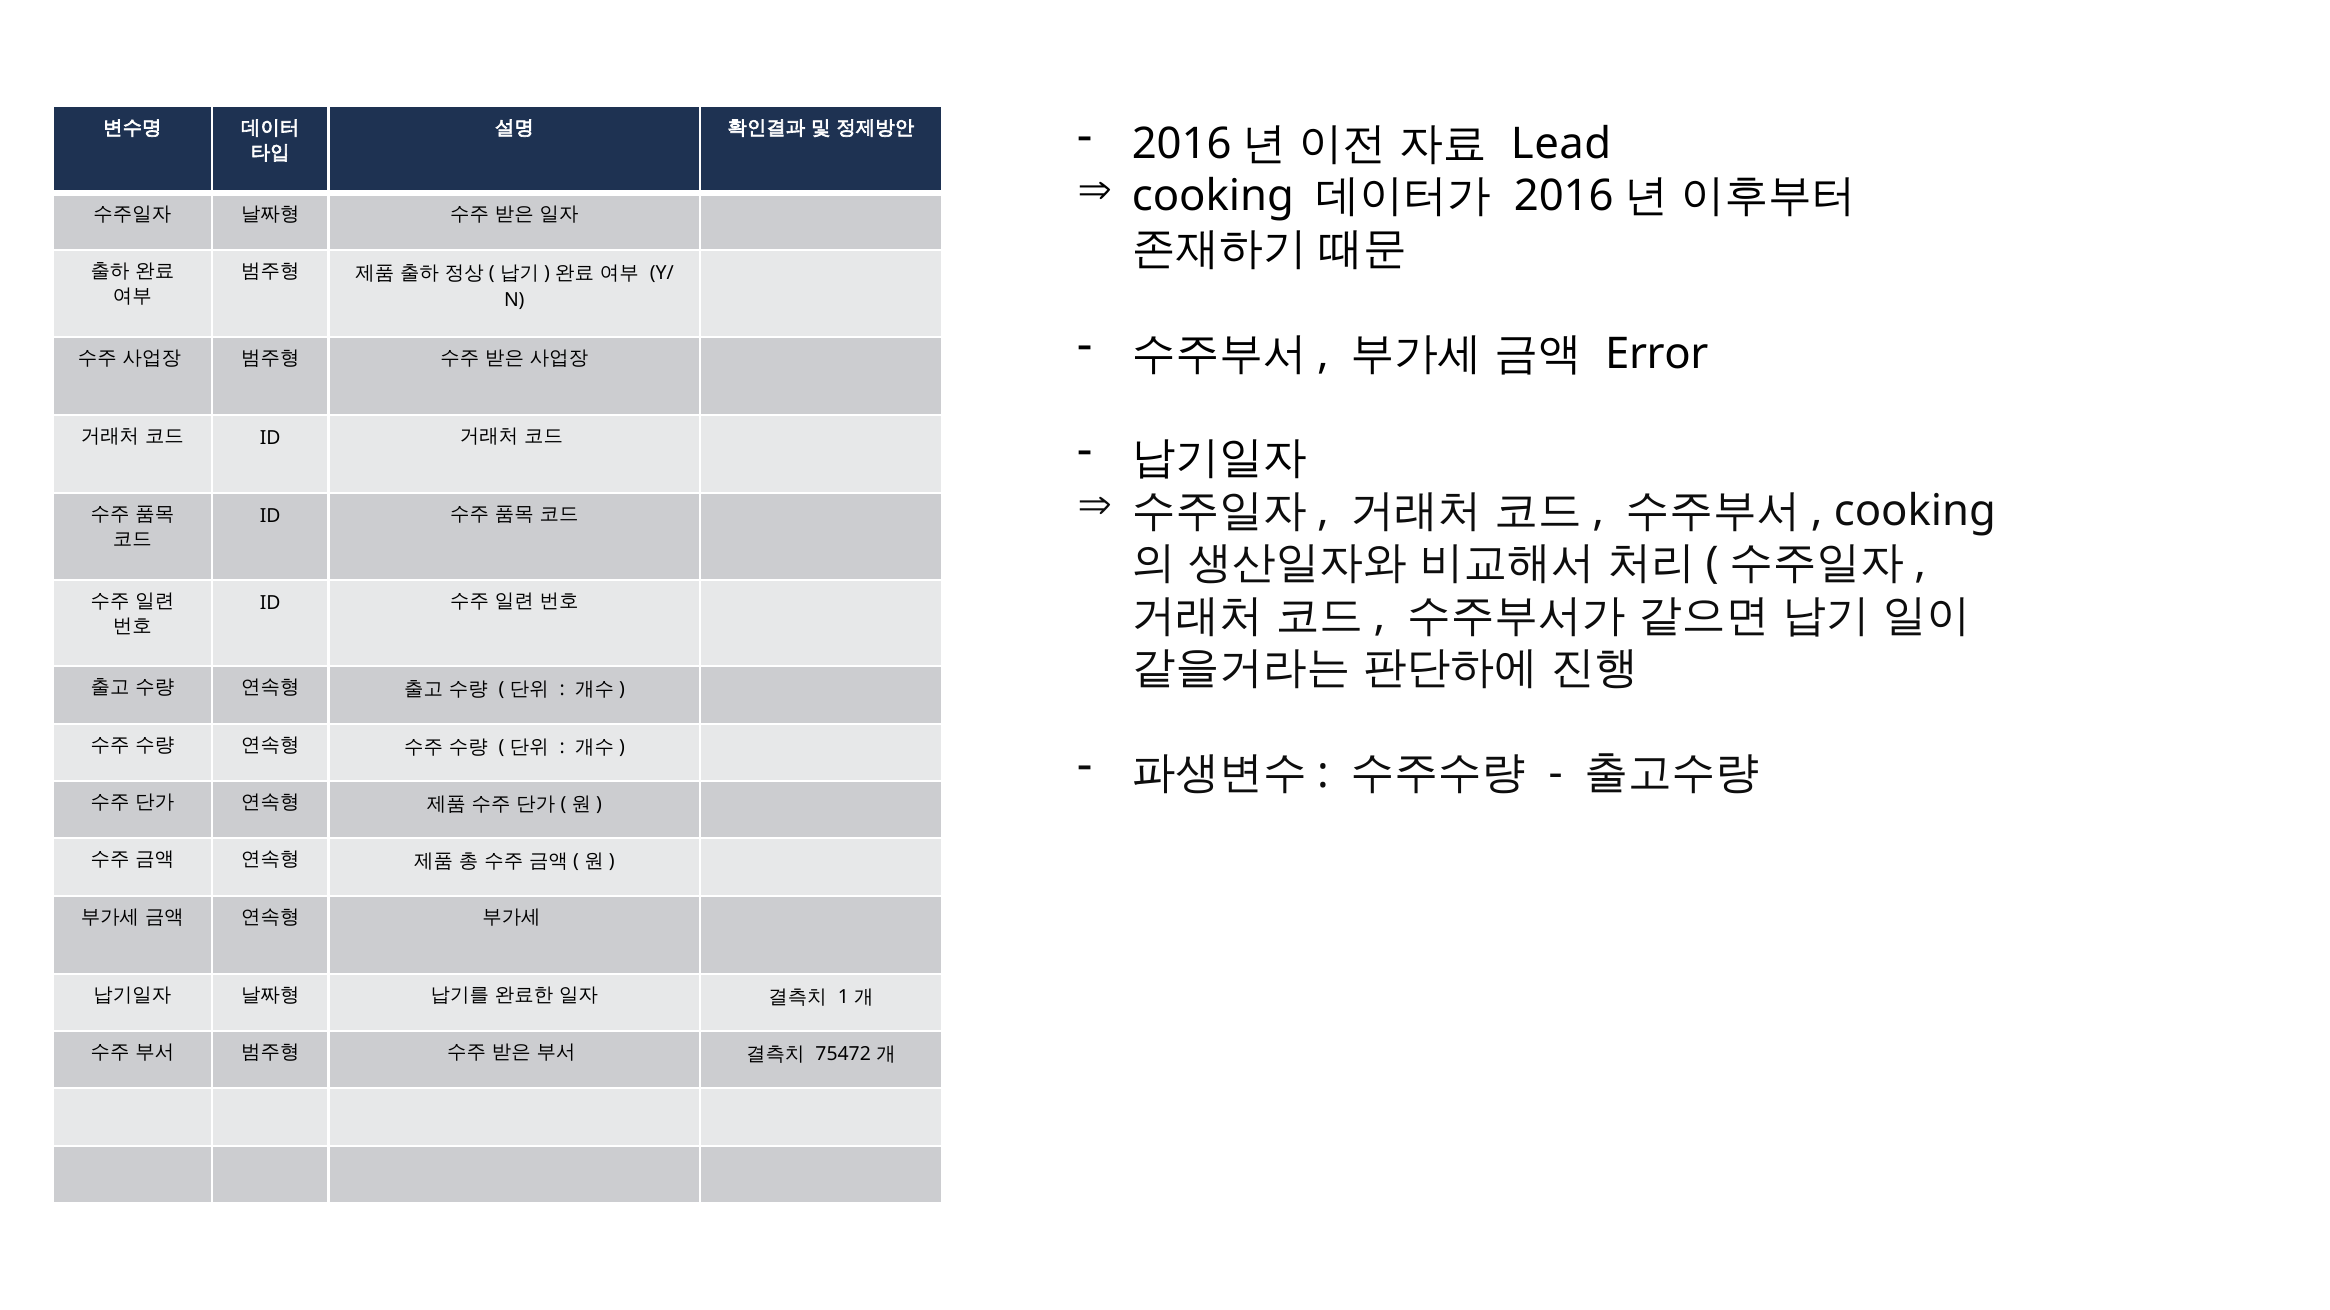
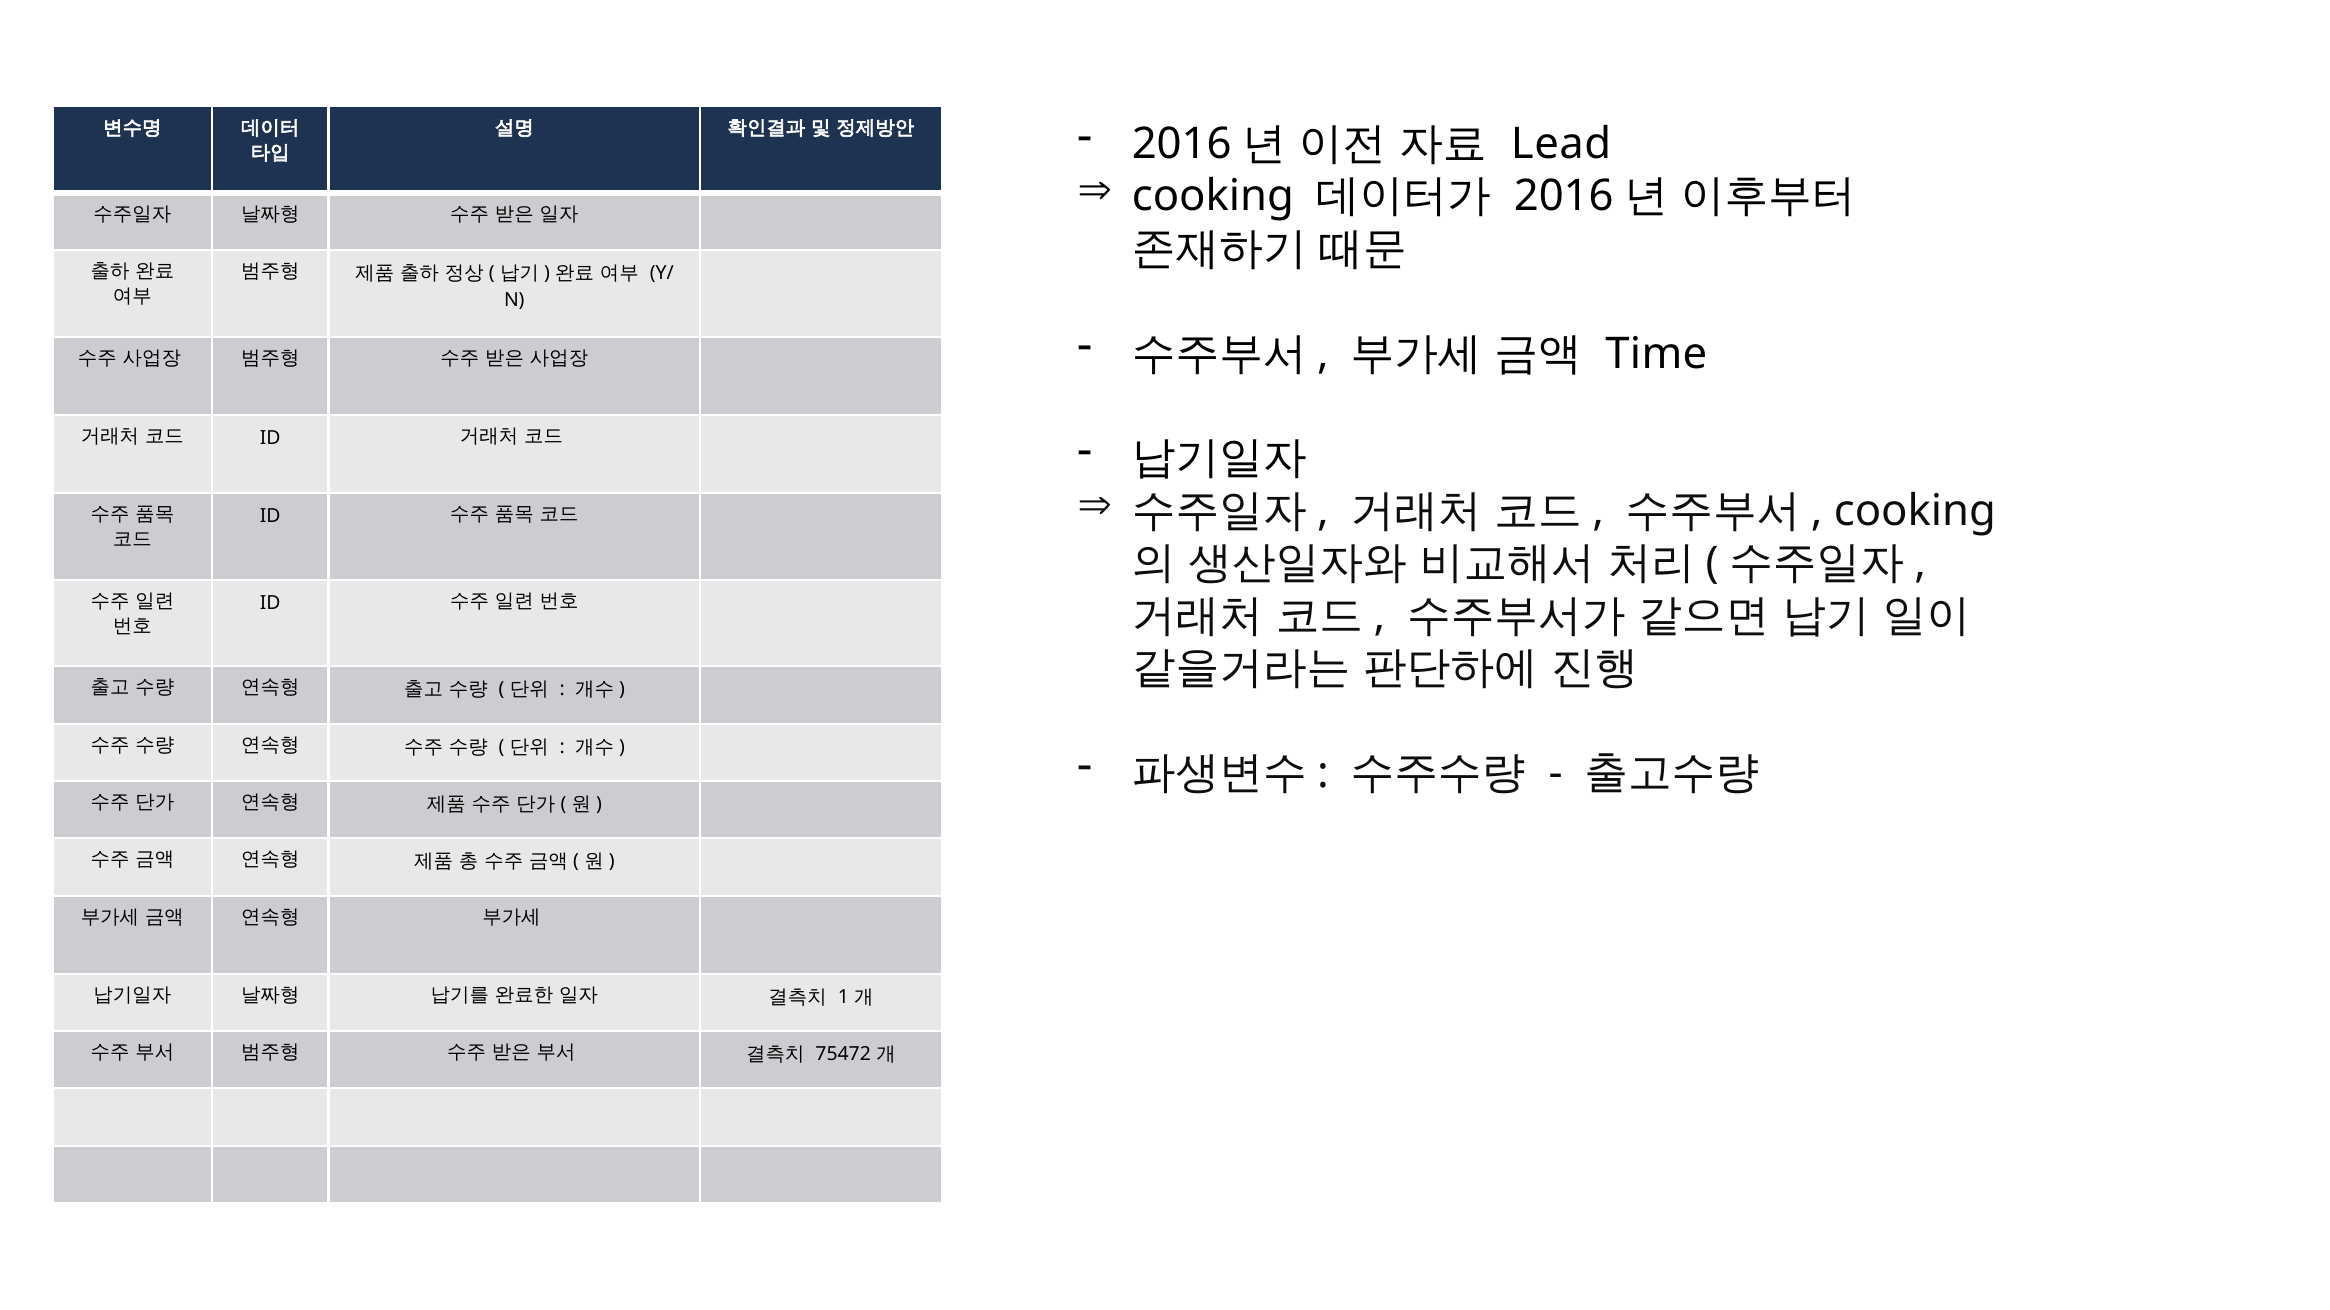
Error: Error -> Time
